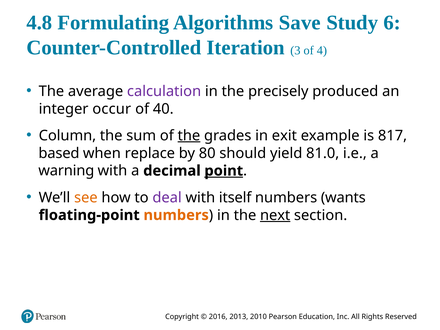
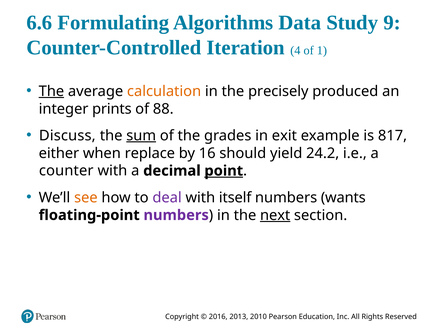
4.8: 4.8 -> 6.6
Save: Save -> Data
6: 6 -> 9
3: 3 -> 4
4: 4 -> 1
The at (51, 91) underline: none -> present
calculation colour: purple -> orange
occur: occur -> prints
40: 40 -> 88
Column: Column -> Discuss
sum underline: none -> present
the at (189, 136) underline: present -> none
based: based -> either
80: 80 -> 16
81.0: 81.0 -> 24.2
warning: warning -> counter
numbers at (176, 215) colour: orange -> purple
